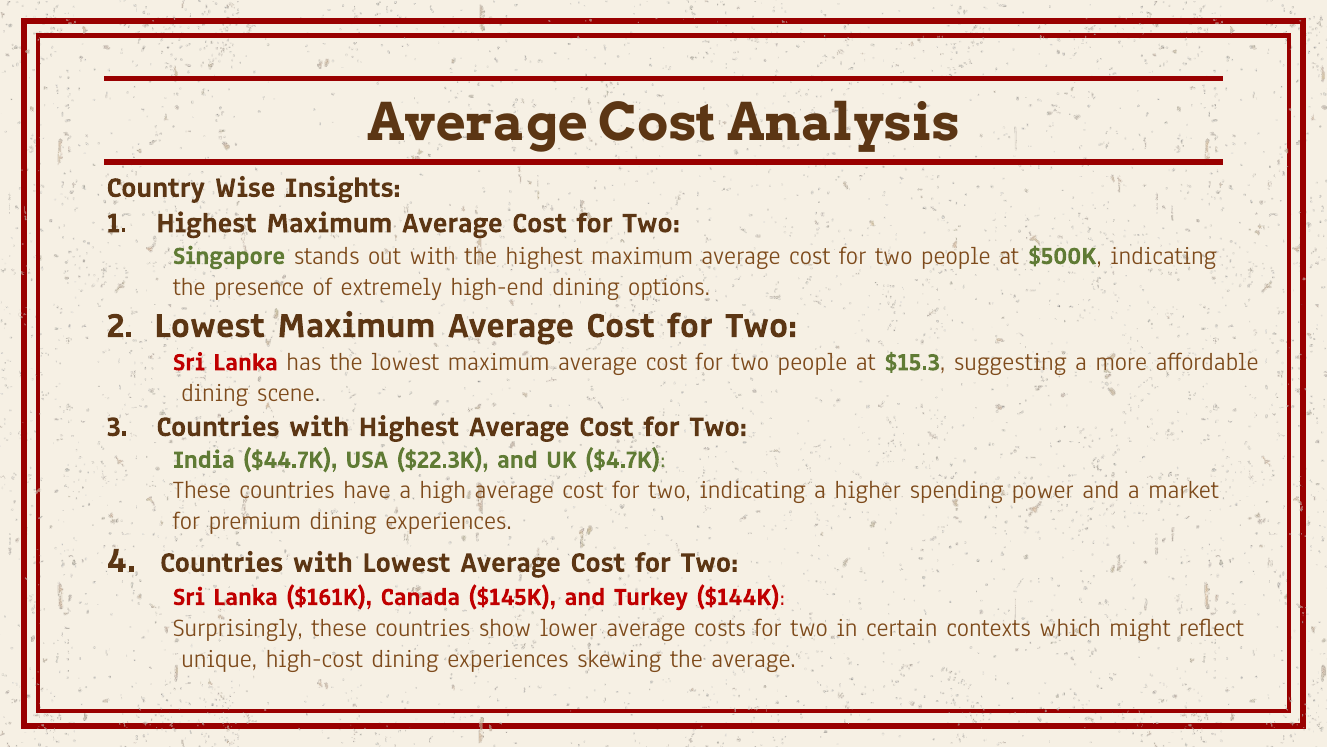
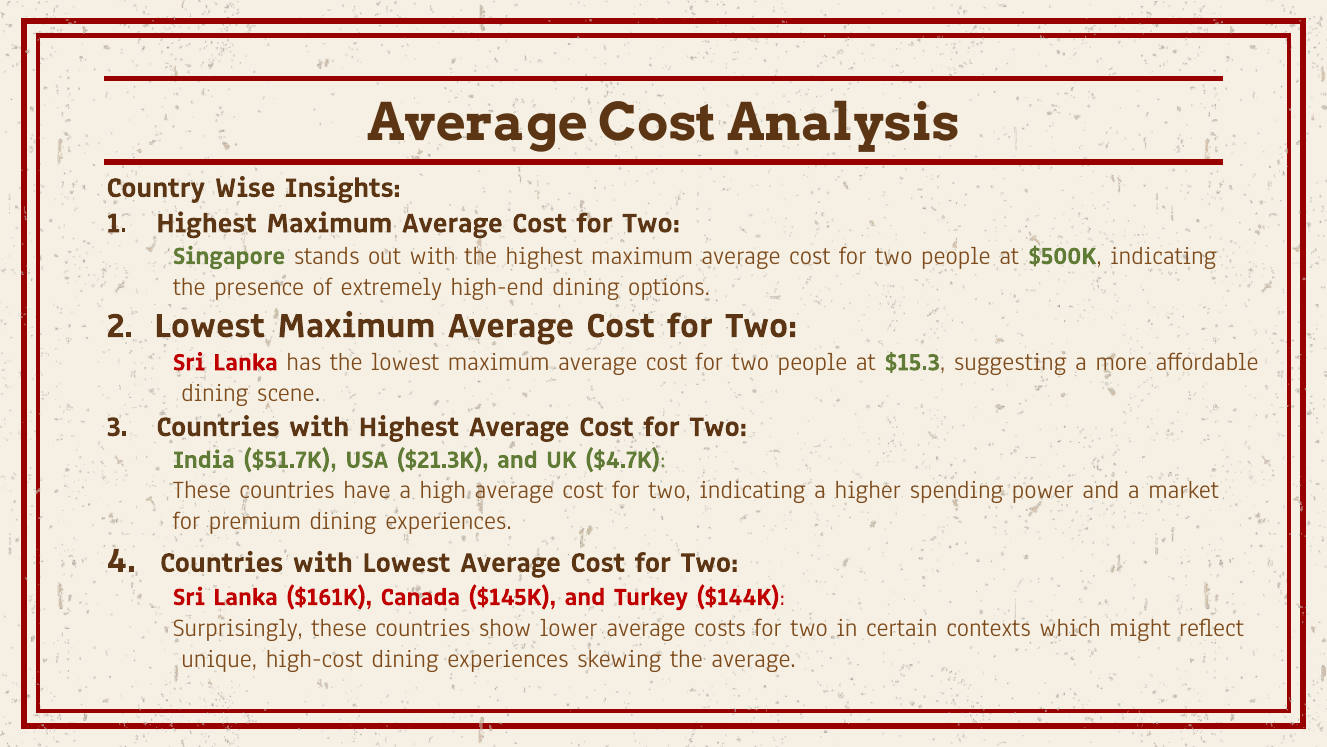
$44.7K: $44.7K -> $51.7K
$22.3K: $22.3K -> $21.3K
